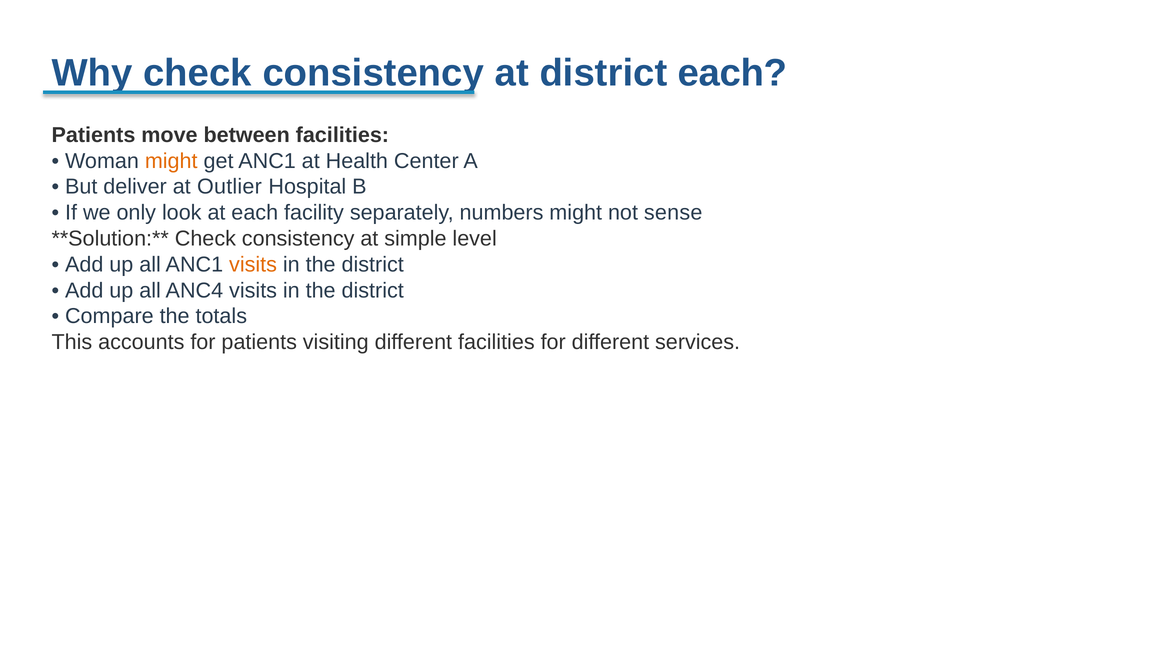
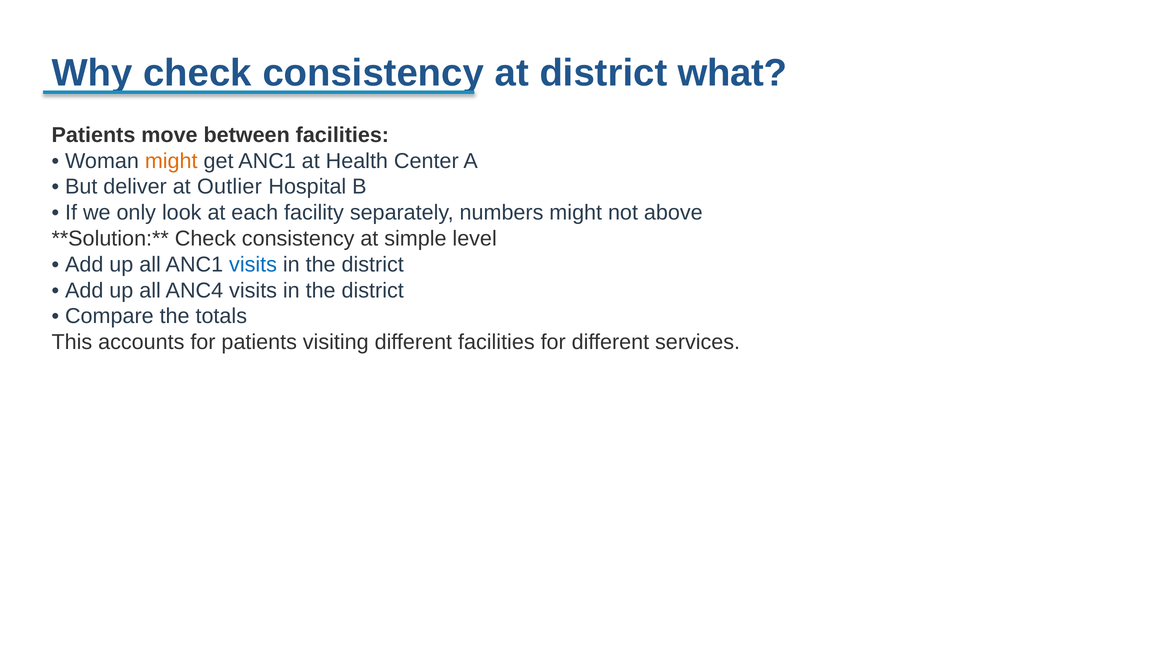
district each: each -> what
sense: sense -> above
visits at (253, 264) colour: orange -> blue
